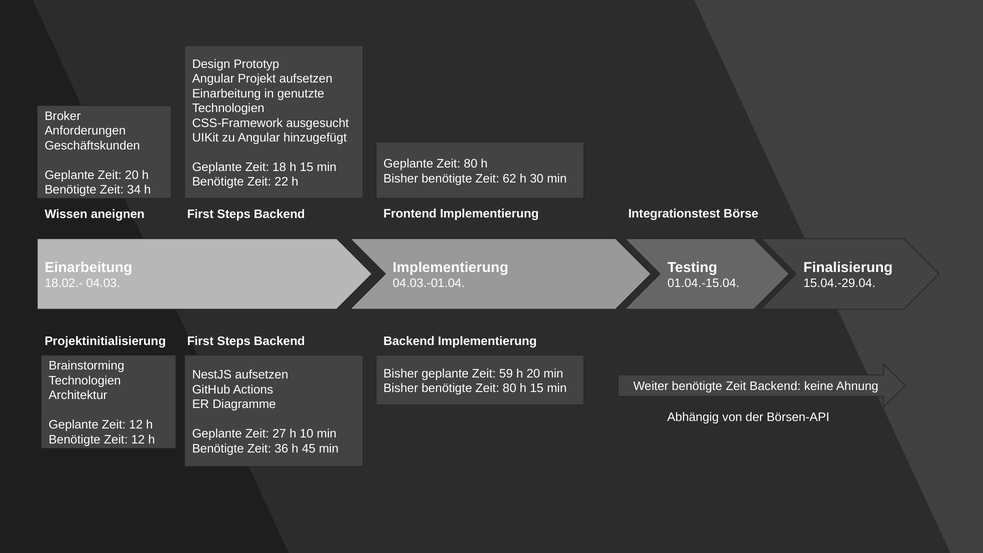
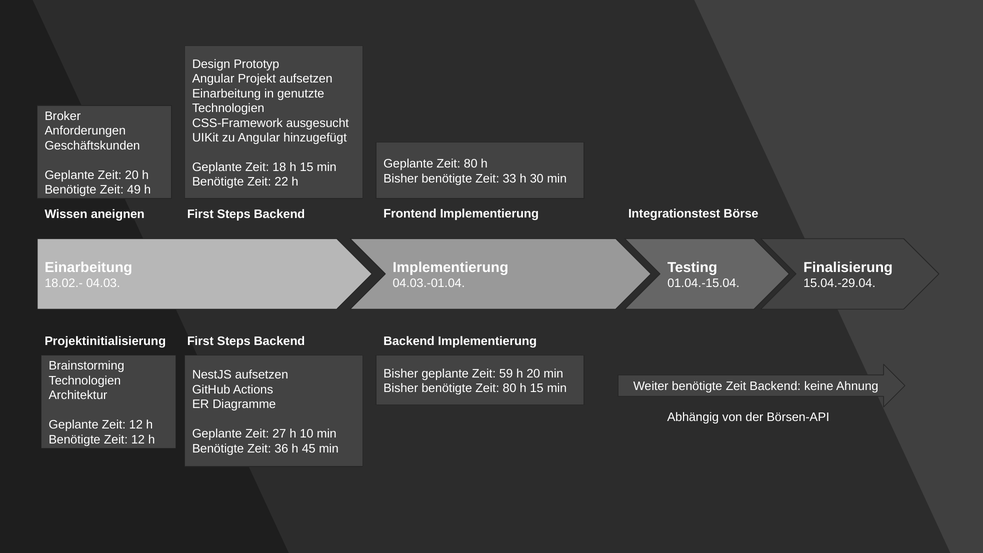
62: 62 -> 33
34: 34 -> 49
